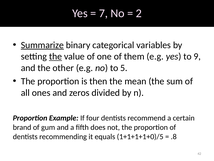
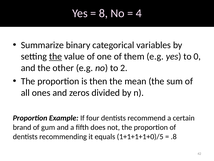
7: 7 -> 8
2: 2 -> 4
Summarize underline: present -> none
9: 9 -> 0
5: 5 -> 2
